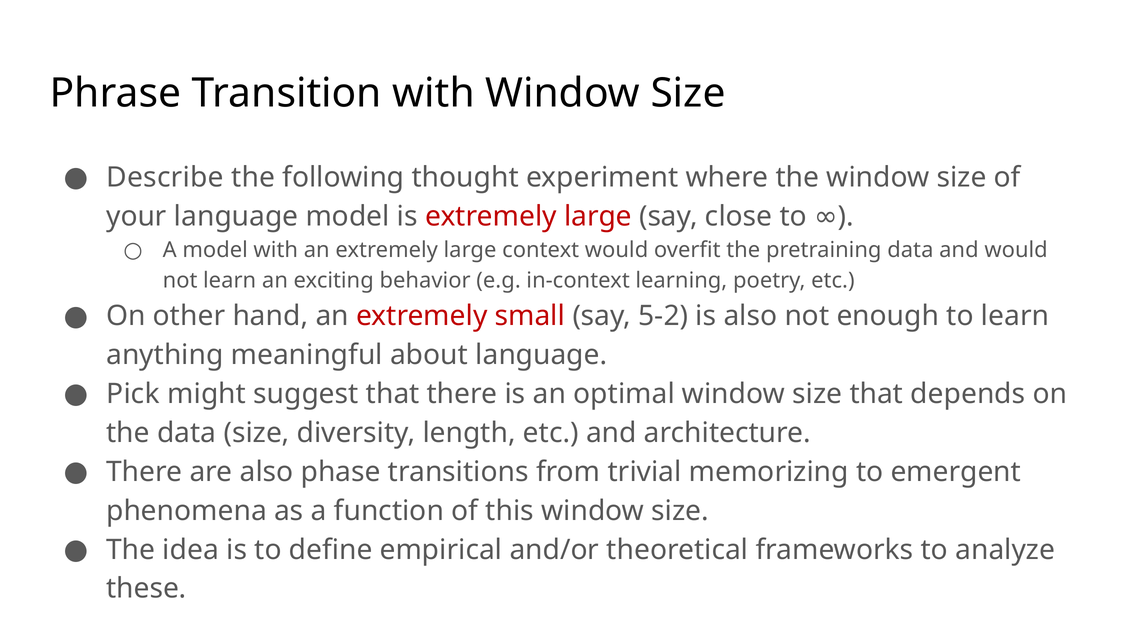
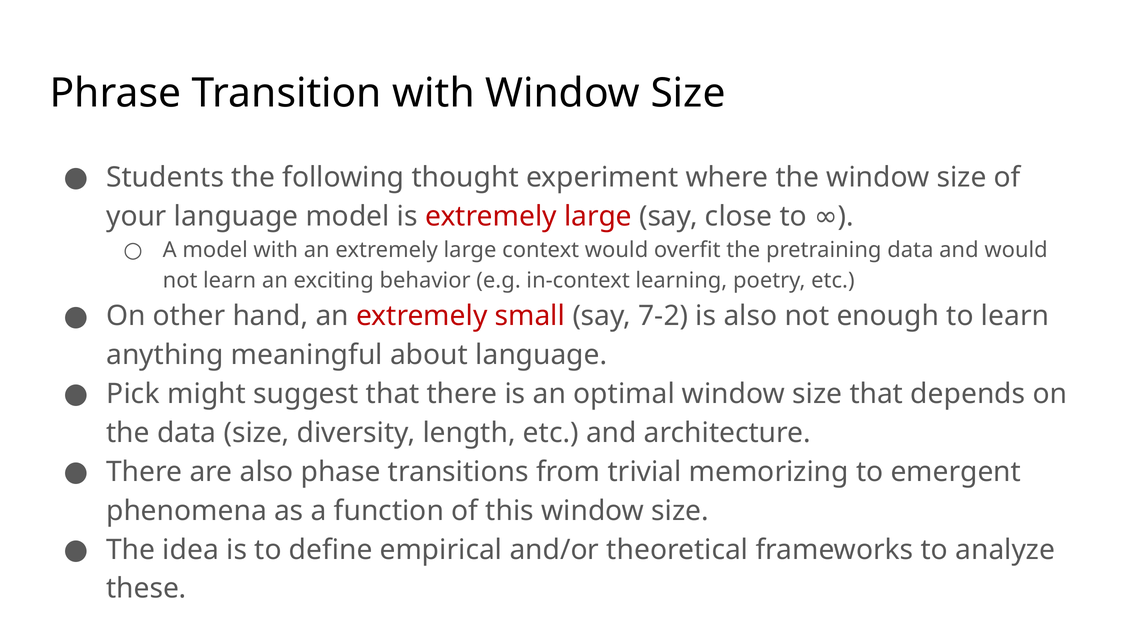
Describe: Describe -> Students
5-2: 5-2 -> 7-2
